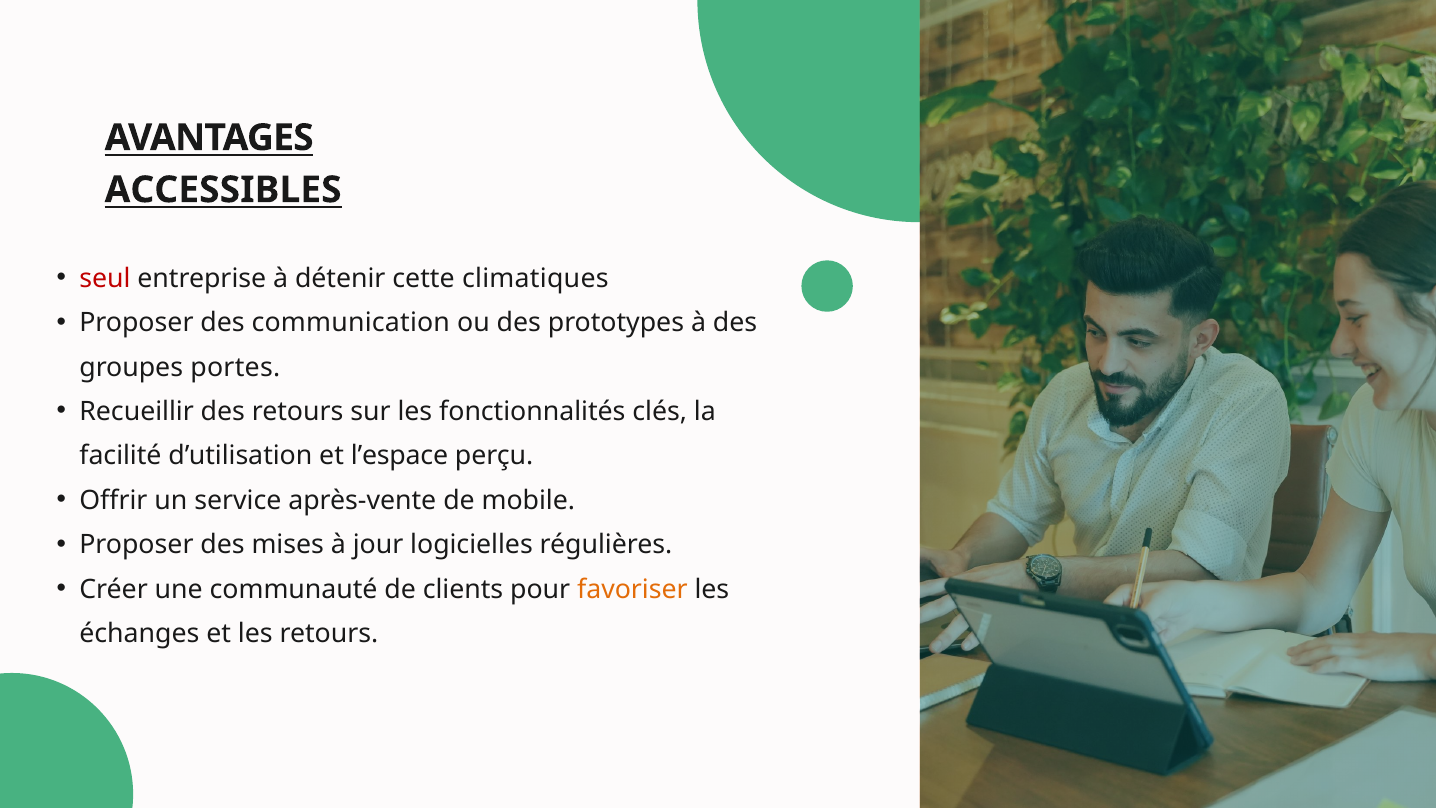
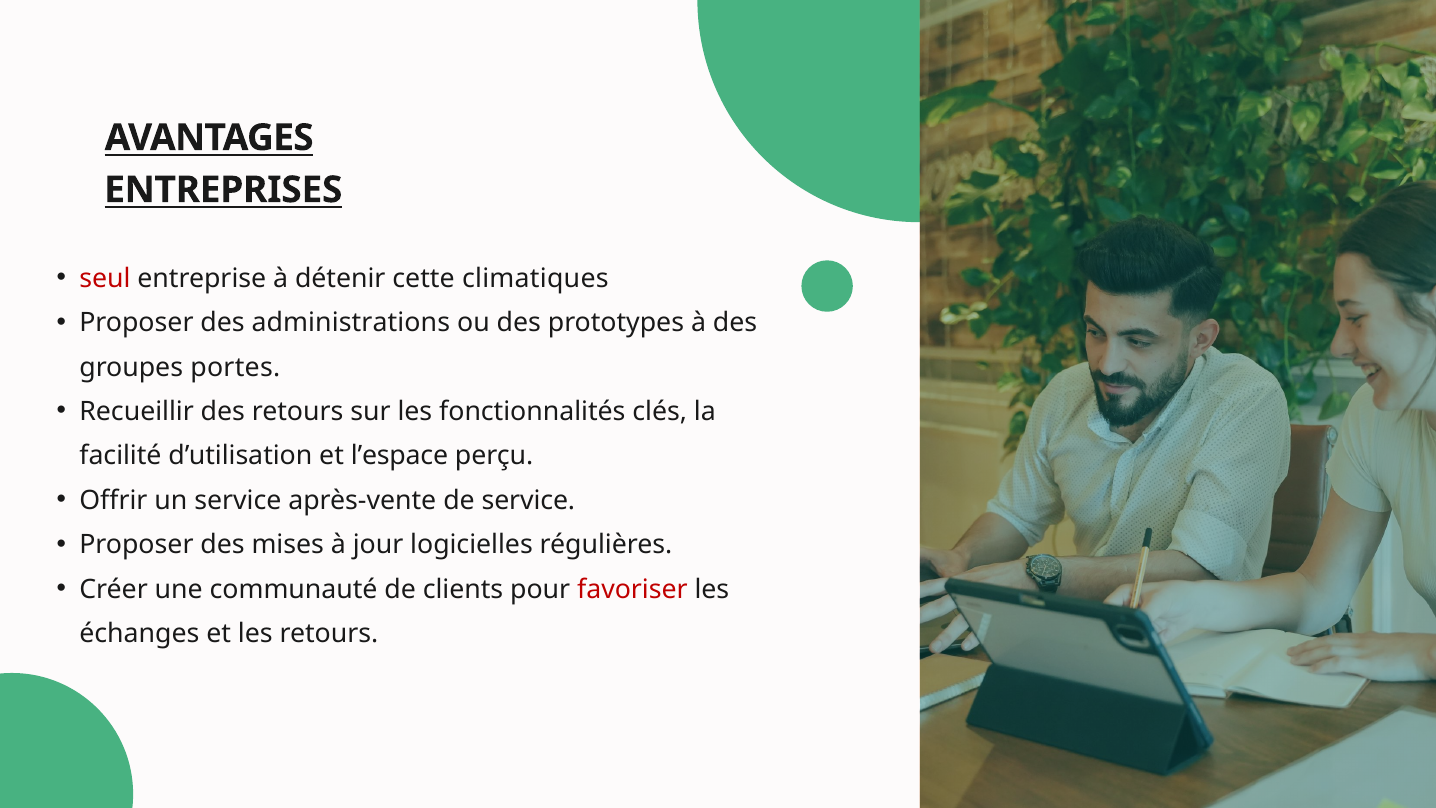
ACCESSIBLES: ACCESSIBLES -> ENTREPRISES
communication: communication -> administrations
de mobile: mobile -> service
favoriser colour: orange -> red
